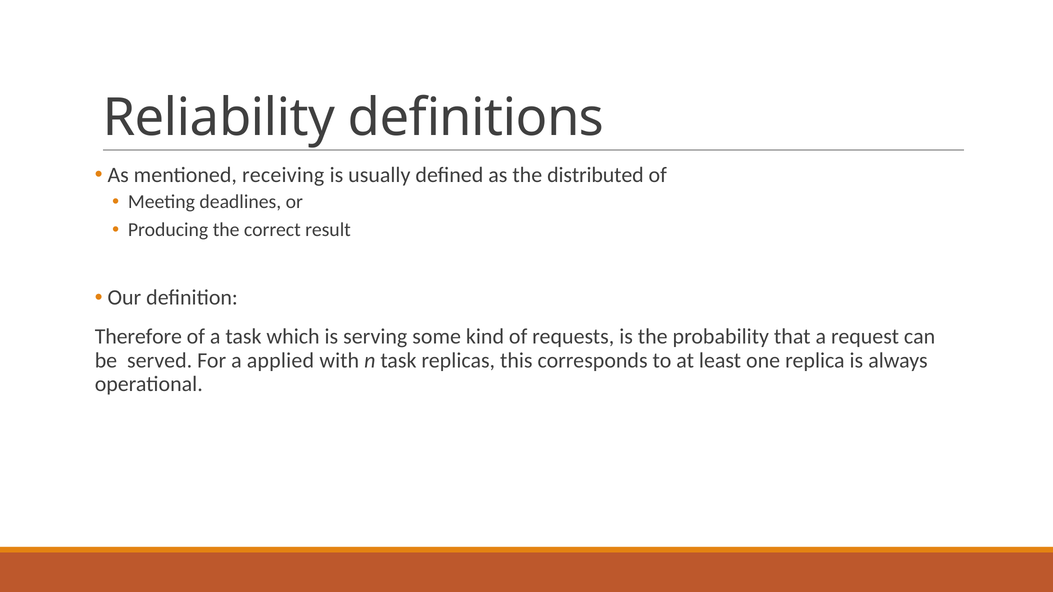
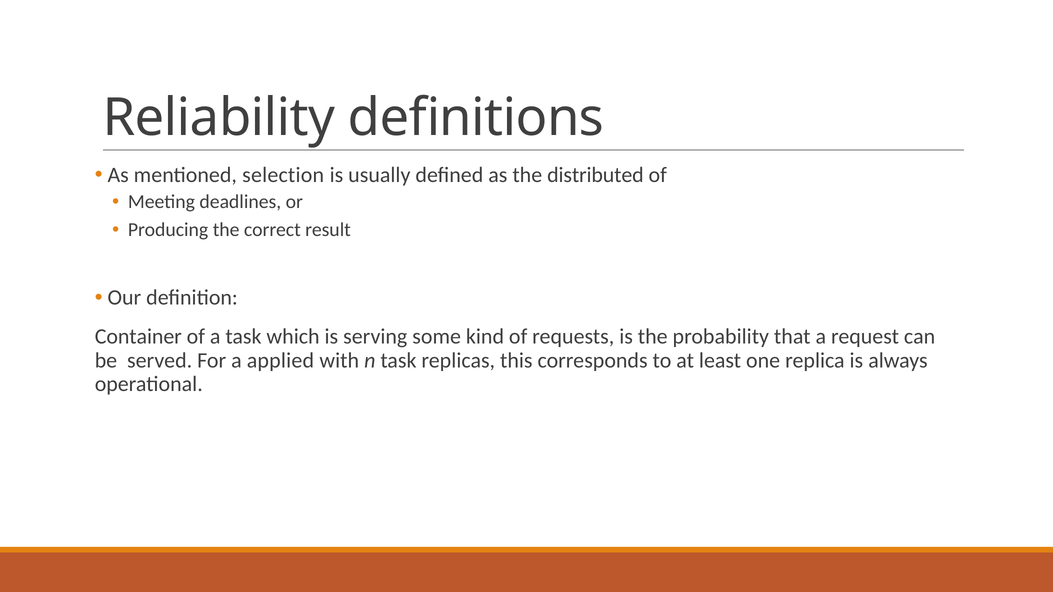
receiving: receiving -> selection
Therefore: Therefore -> Container
